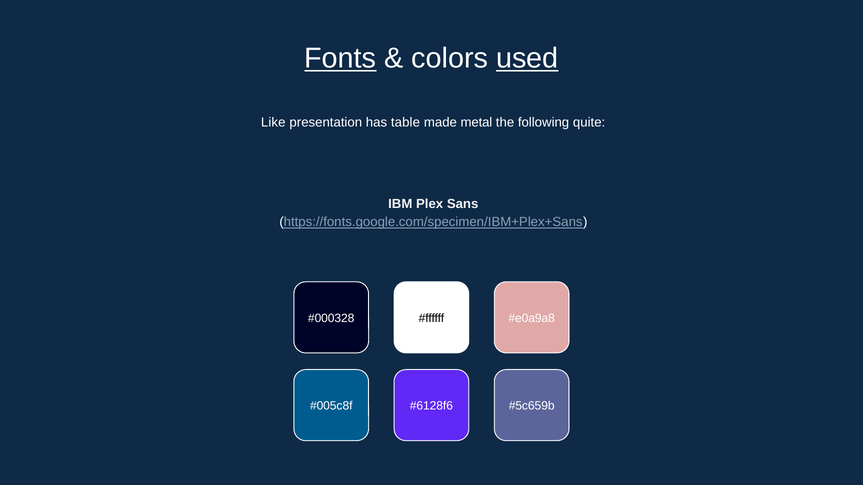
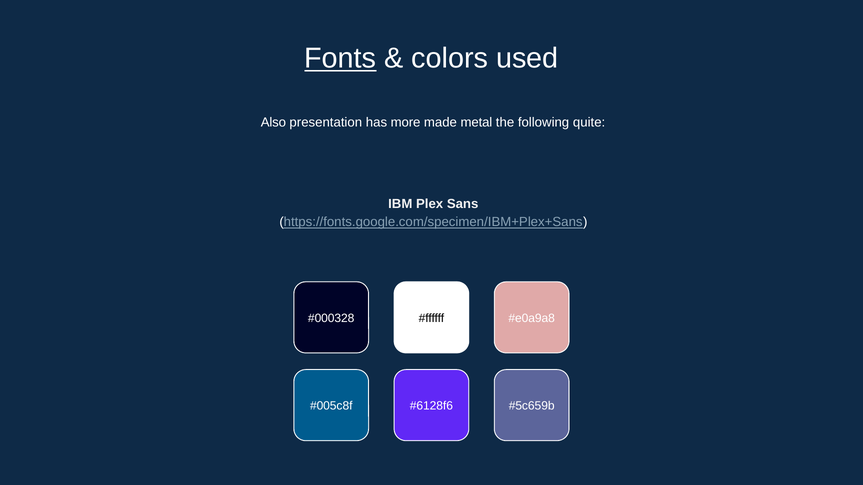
used underline: present -> none
Like: Like -> Also
table: table -> more
